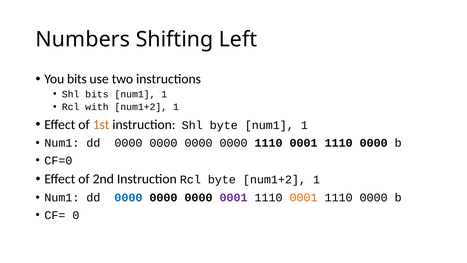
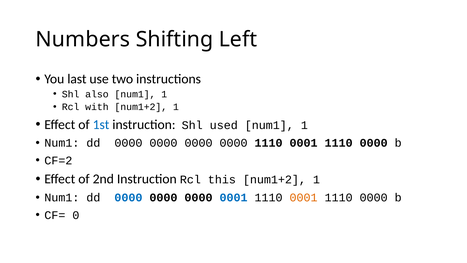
You bits: bits -> last
Shl bits: bits -> also
1st colour: orange -> blue
Shl byte: byte -> used
CF=0: CF=0 -> CF=2
Rcl byte: byte -> this
0001 at (234, 197) colour: purple -> blue
